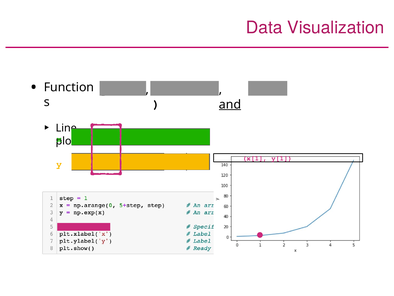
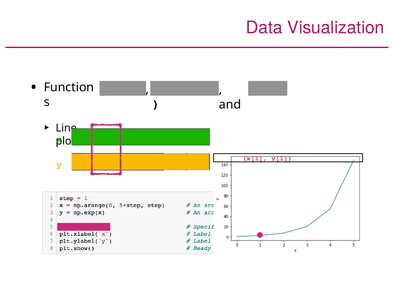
and underline: present -> none
